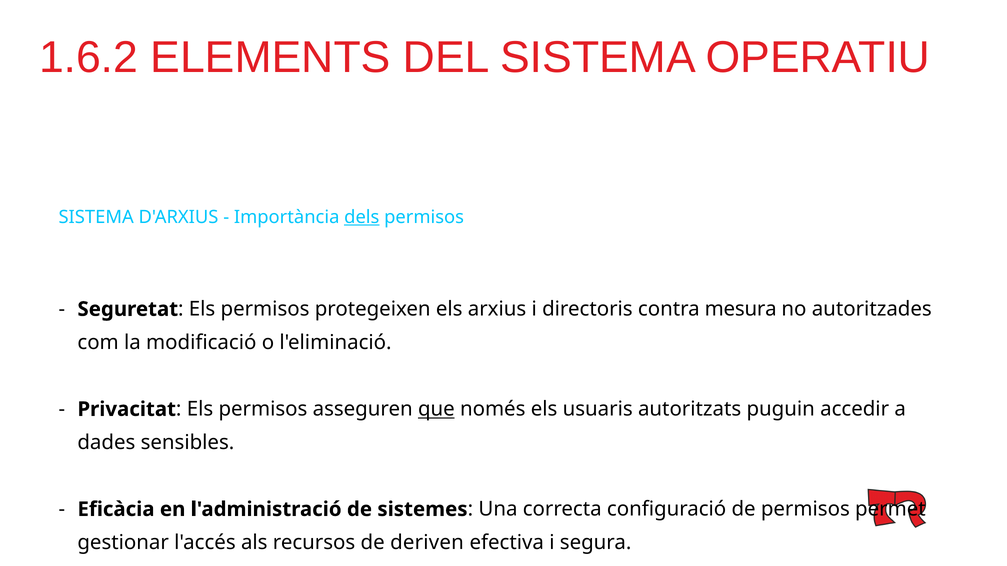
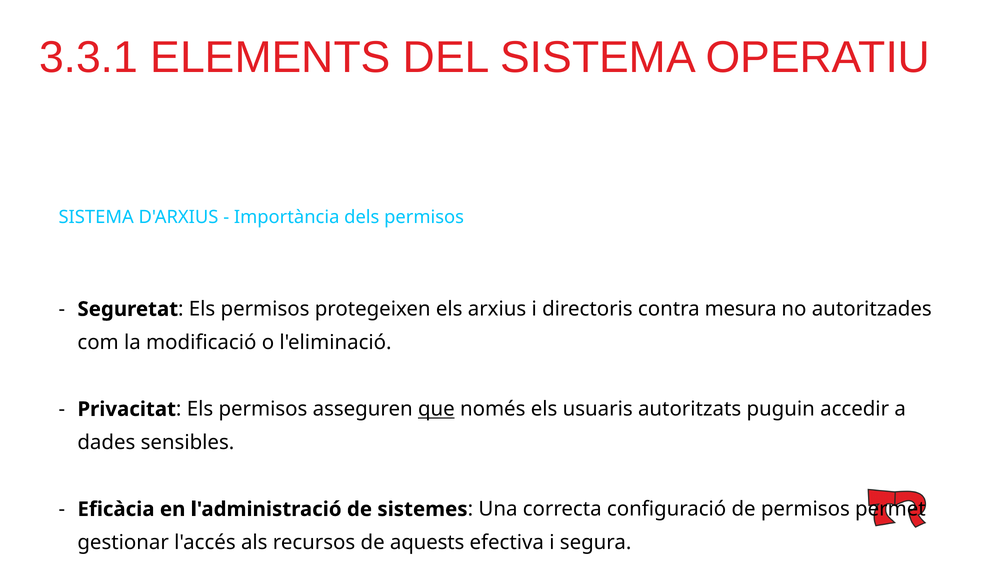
1.6.2: 1.6.2 -> 3.3.1
dels underline: present -> none
deriven: deriven -> aquests
